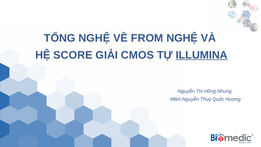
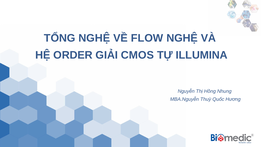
FROM: FROM -> FLOW
SCORE: SCORE -> ORDER
ILLUMINA underline: present -> none
